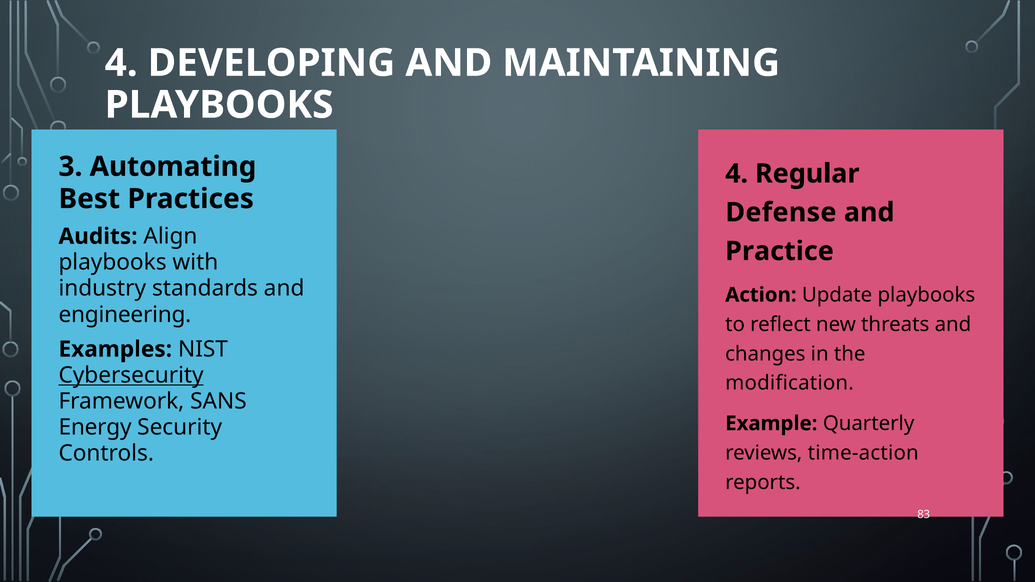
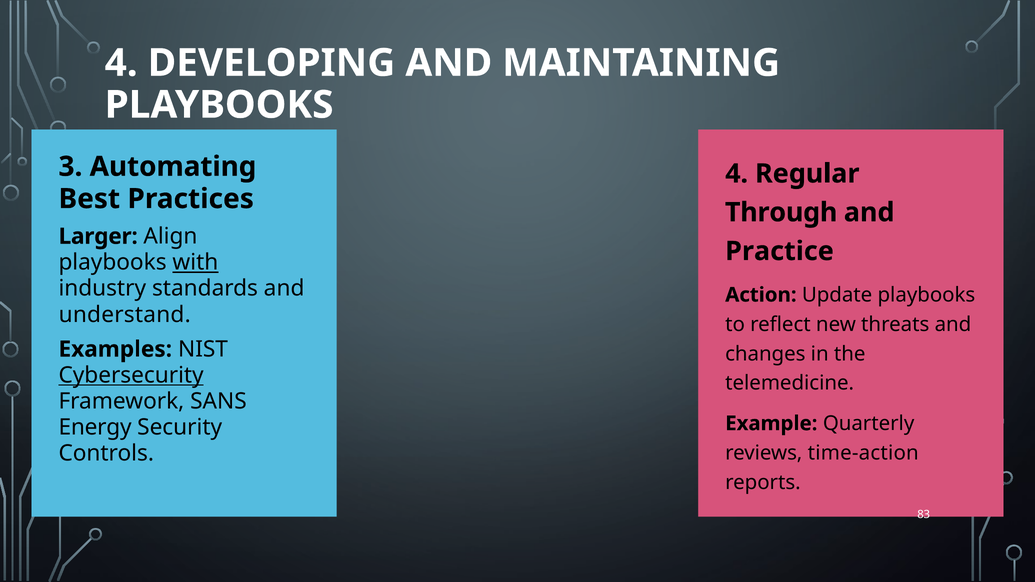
Defense: Defense -> Through
Audits: Audits -> Larger
with underline: none -> present
engineering: engineering -> understand
modification: modification -> telemedicine
